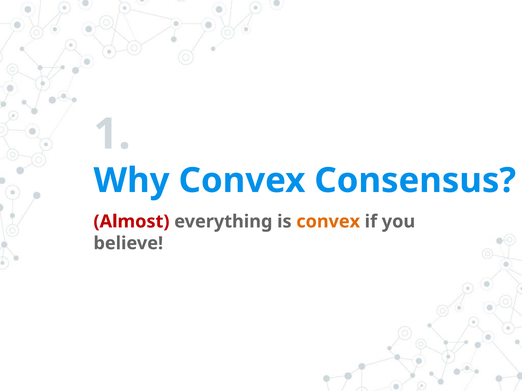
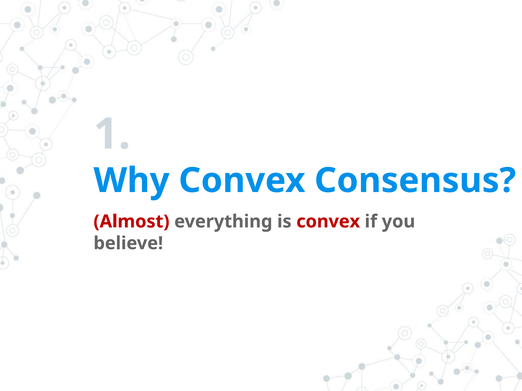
convex at (328, 222) colour: orange -> red
